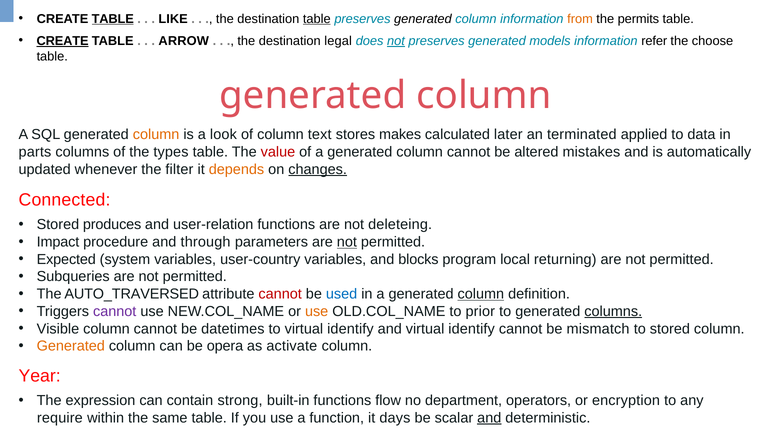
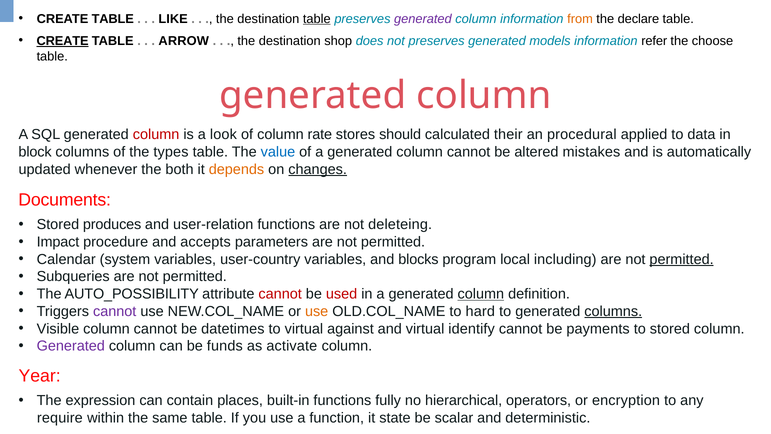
TABLE at (113, 19) underline: present -> none
generated at (423, 19) colour: black -> purple
permits: permits -> declare
legal: legal -> shop
not at (396, 41) underline: present -> none
column at (156, 135) colour: orange -> red
text: text -> rate
makes: makes -> should
later: later -> their
terminated: terminated -> procedural
parts: parts -> block
value colour: red -> blue
filter: filter -> both
Connected: Connected -> Documents
through: through -> accepts
not at (347, 242) underline: present -> none
Expected: Expected -> Calendar
returning: returning -> including
permitted at (682, 259) underline: none -> present
AUTO_TRAVERSED: AUTO_TRAVERSED -> AUTO_POSSIBILITY
used colour: blue -> red
prior: prior -> hard
to virtual identify: identify -> against
mismatch: mismatch -> payments
Generated at (71, 346) colour: orange -> purple
opera: opera -> funds
strong: strong -> places
flow: flow -> fully
department: department -> hierarchical
days: days -> state
and at (489, 418) underline: present -> none
